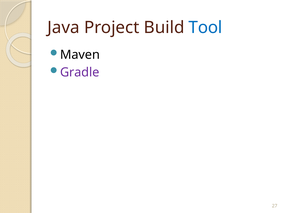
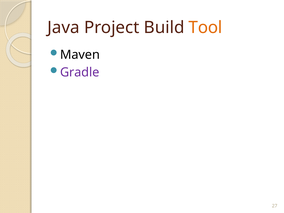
Tool colour: blue -> orange
